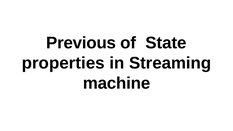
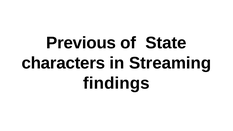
properties: properties -> characters
machine: machine -> findings
